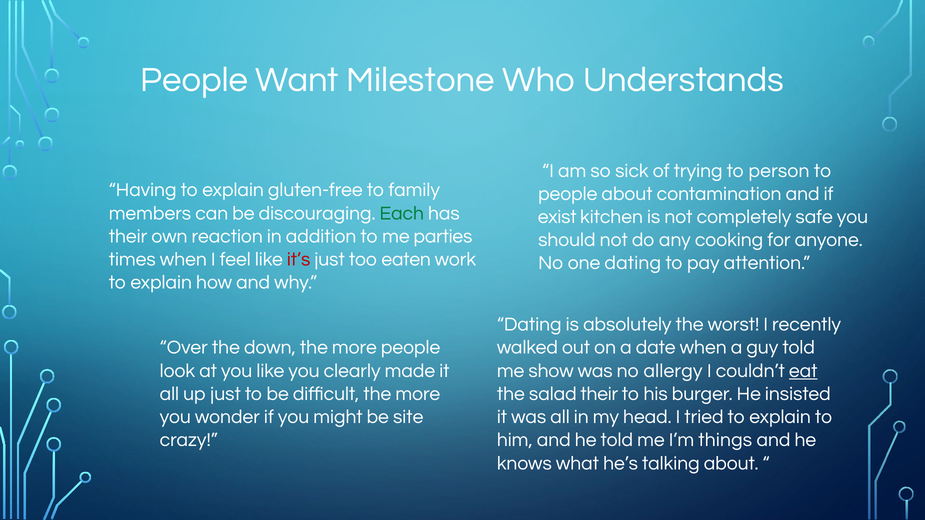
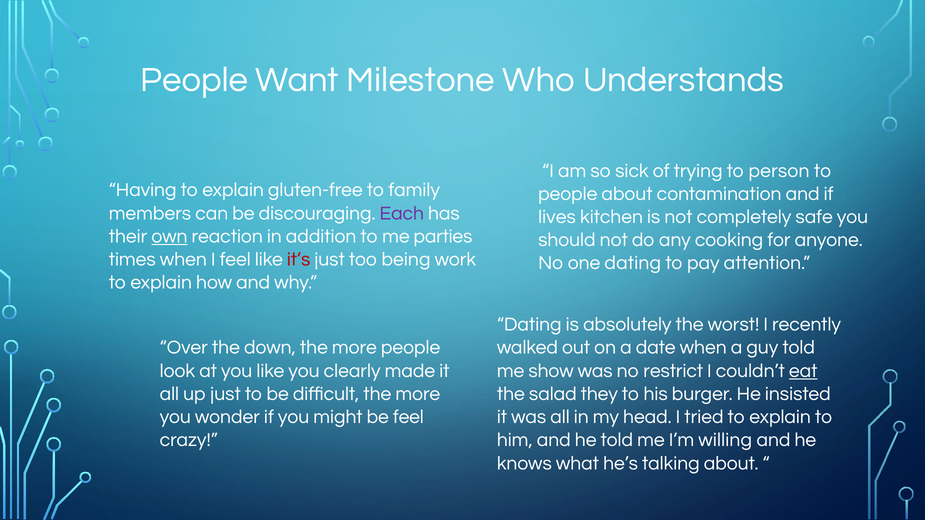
Each colour: green -> purple
exist: exist -> lives
own underline: none -> present
eaten: eaten -> being
allergy: allergy -> restrict
salad their: their -> they
be site: site -> feel
things: things -> willing
